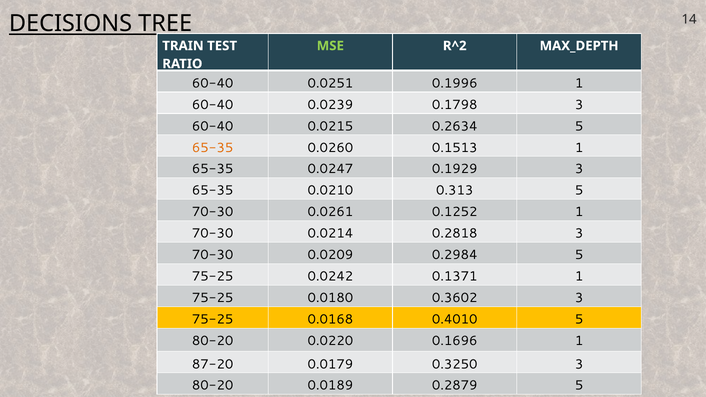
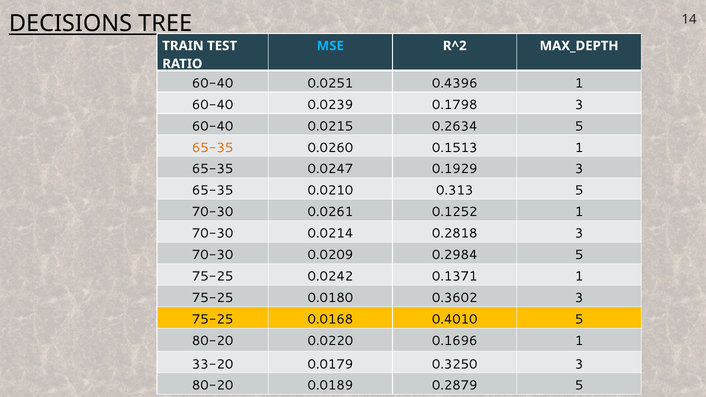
MSE colour: light green -> light blue
0.1996: 0.1996 -> 0.4396
87-20: 87-20 -> 33-20
